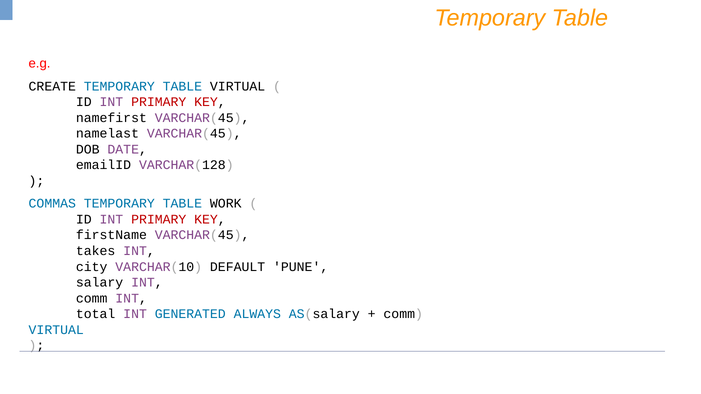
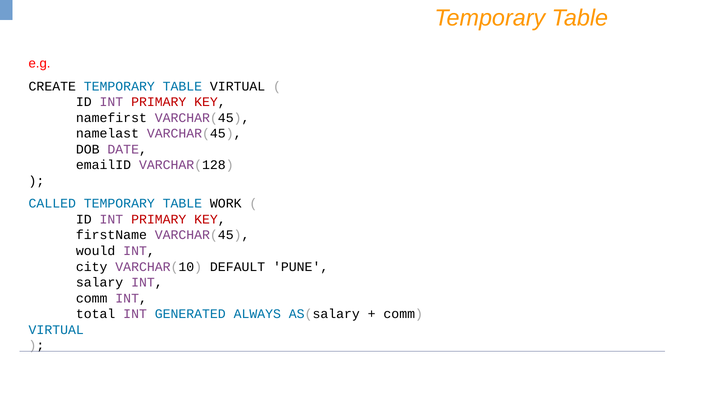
COMMAS: COMMAS -> CALLED
takes: takes -> would
